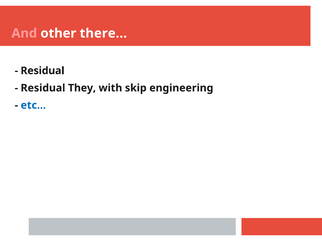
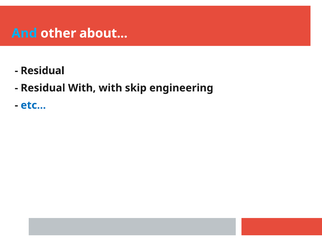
And colour: pink -> light blue
there: there -> about
Residual They: They -> With
